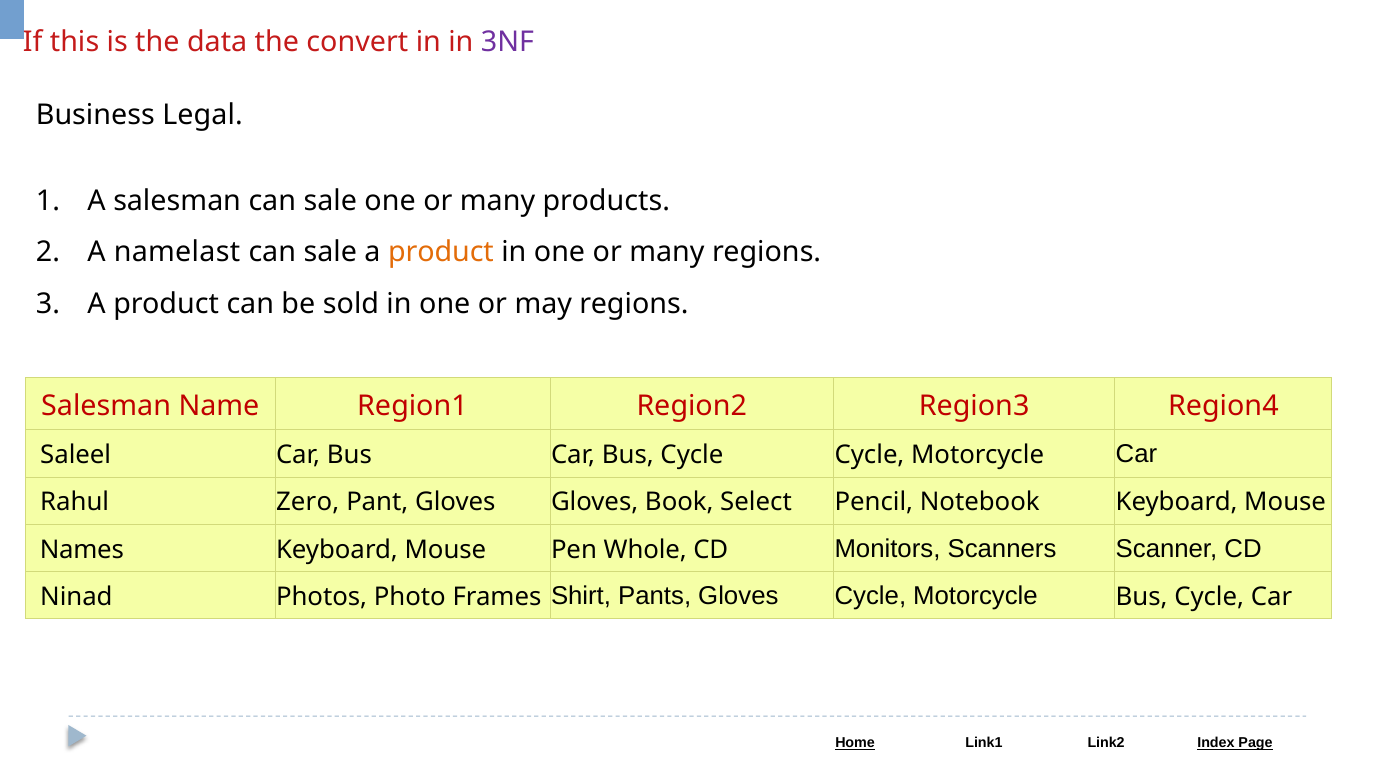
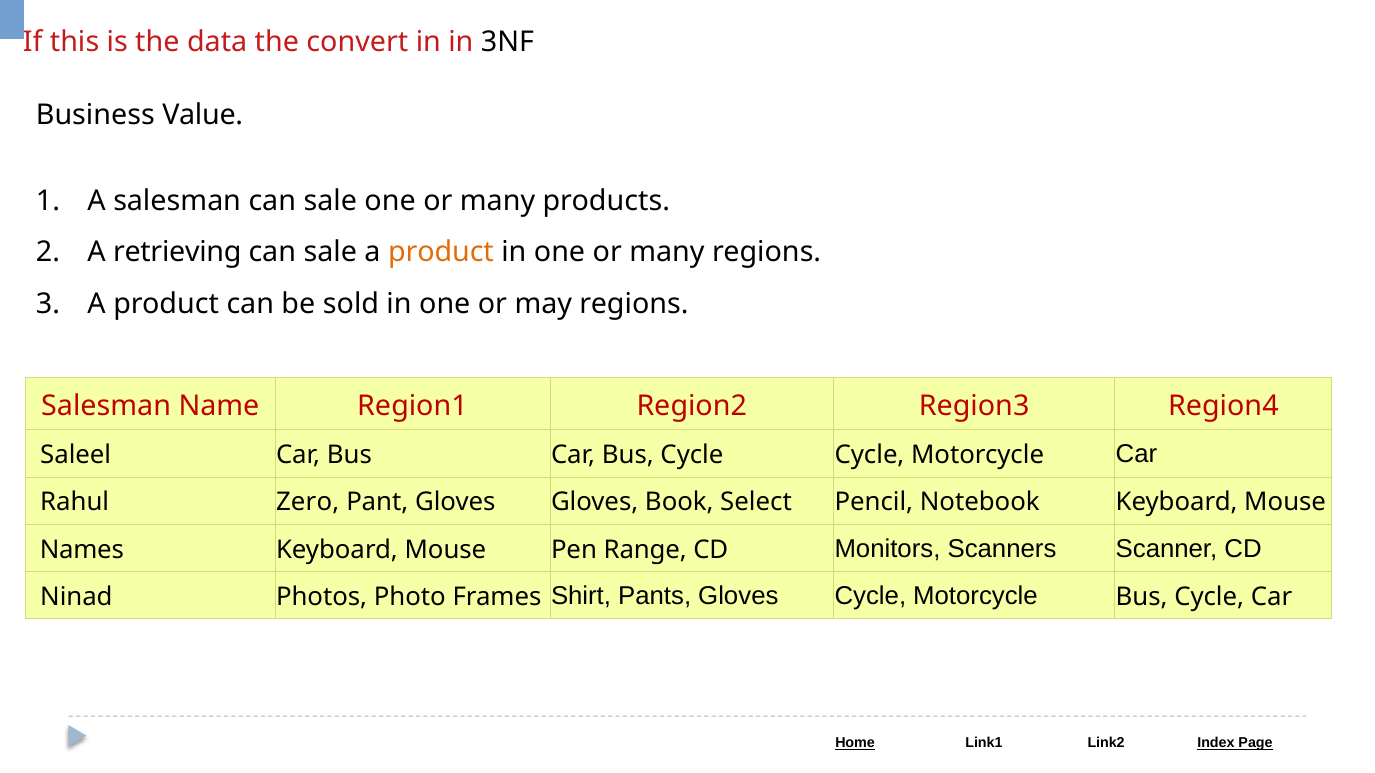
3NF colour: purple -> black
Legal: Legal -> Value
namelast: namelast -> retrieving
Whole: Whole -> Range
